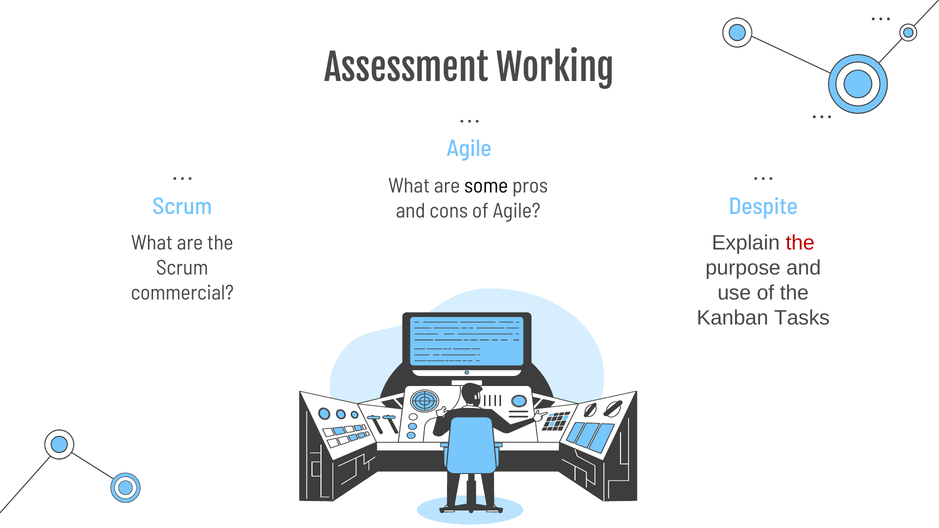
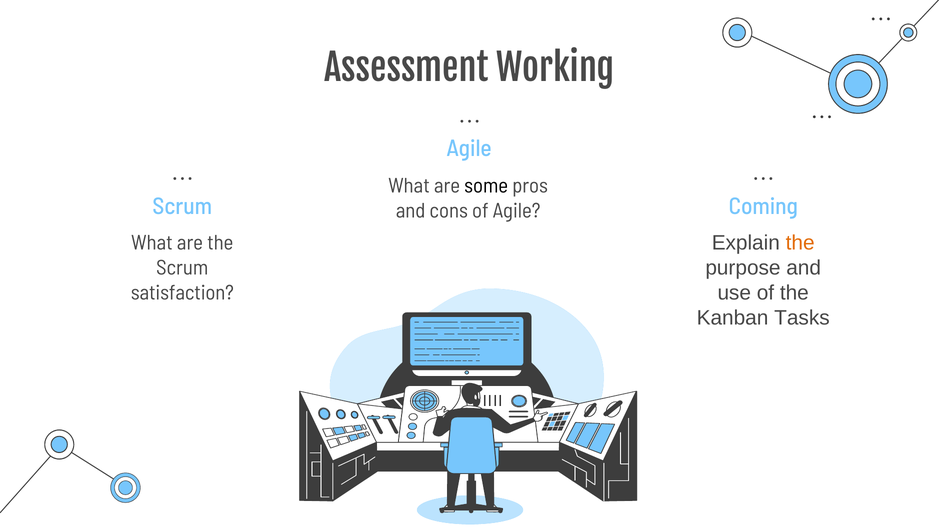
Despite: Despite -> Coming
the at (800, 243) colour: red -> orange
commercial: commercial -> satisfaction
